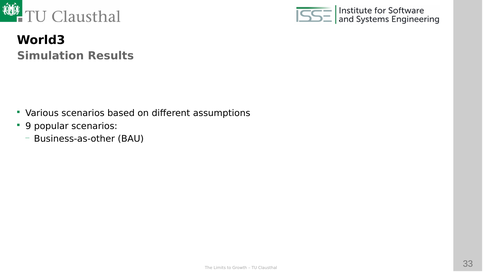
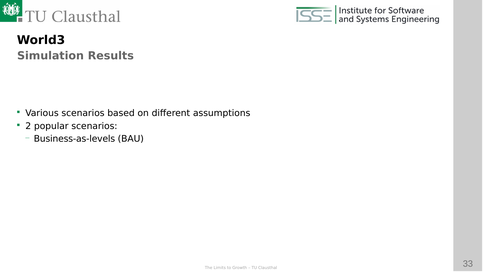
9: 9 -> 2
Business-as-other: Business-as-other -> Business-as-levels
